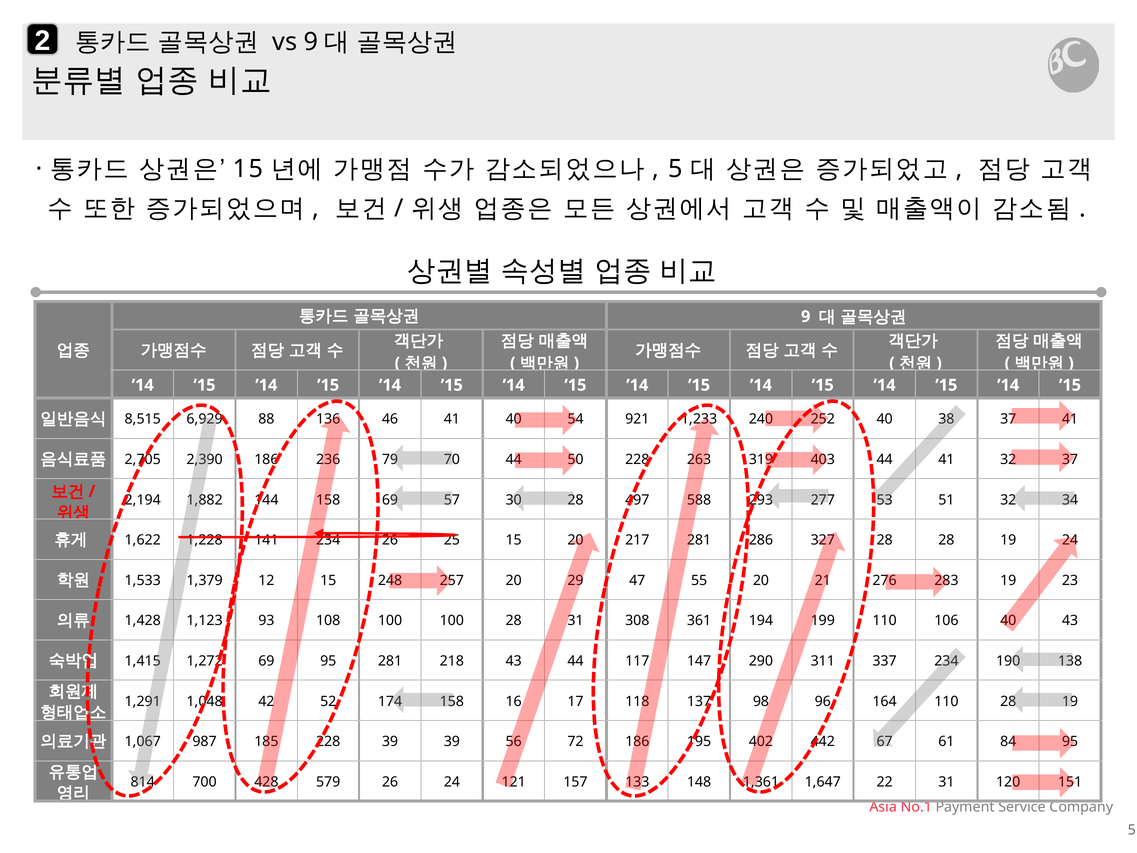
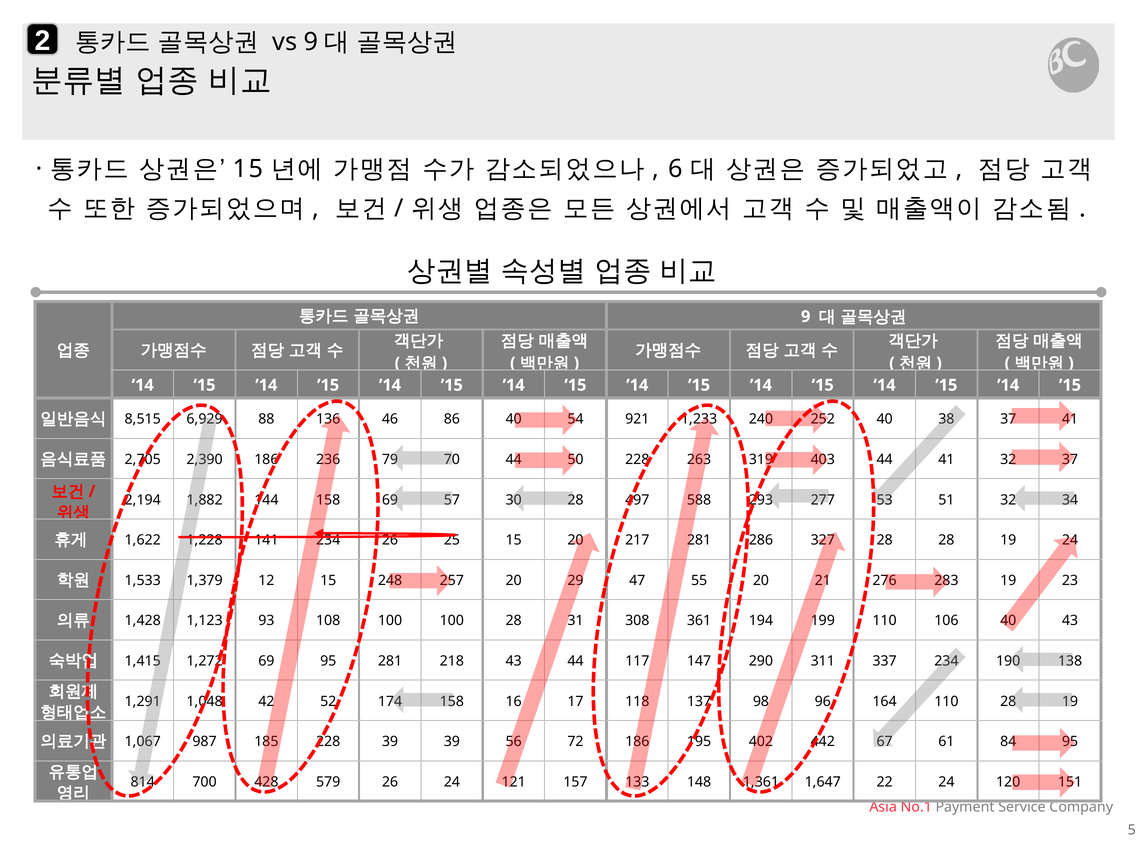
5: 5 -> 6
46 41: 41 -> 86
22 31: 31 -> 24
